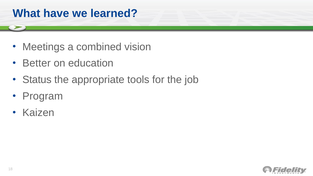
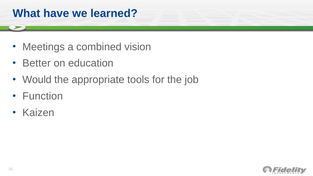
Status: Status -> Would
Program: Program -> Function
